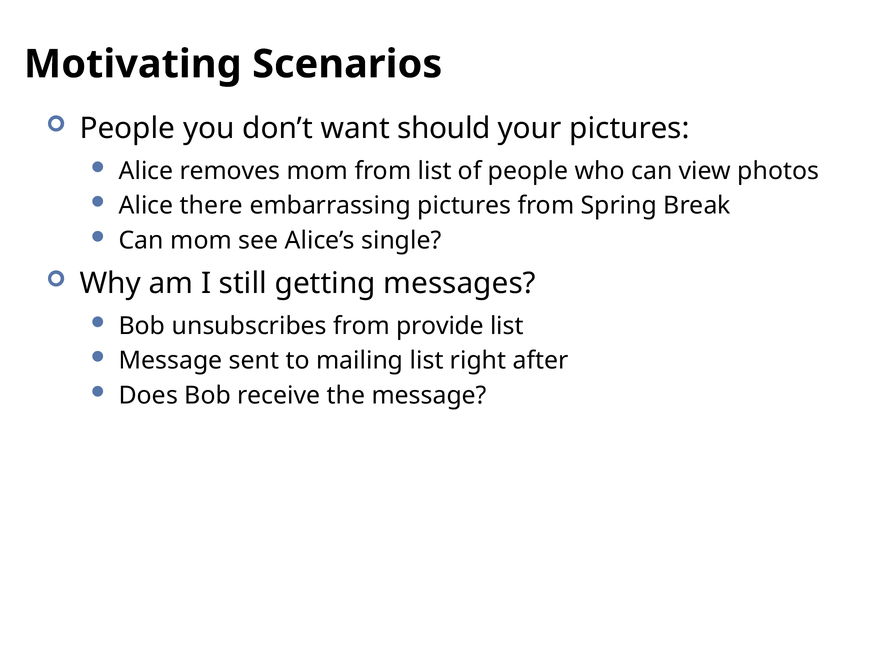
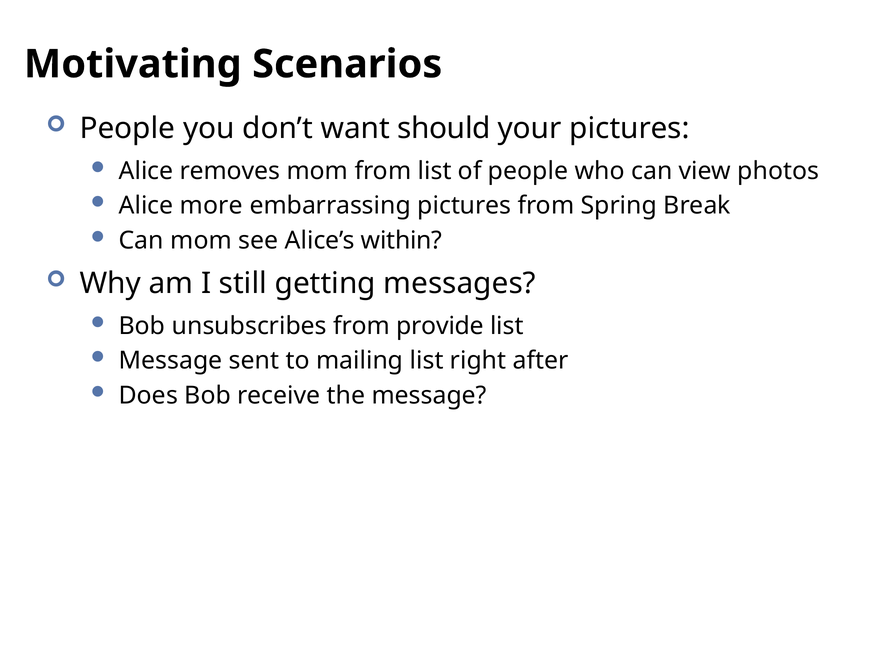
there: there -> more
single: single -> within
